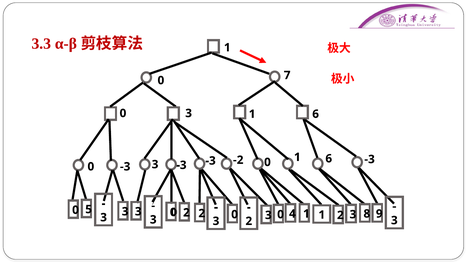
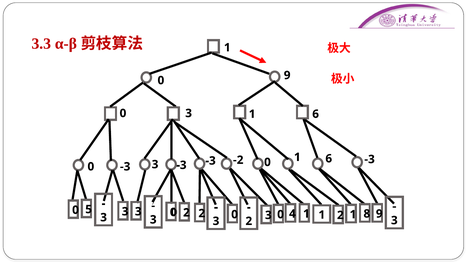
0 7: 7 -> 9
1 2 3: 3 -> 1
